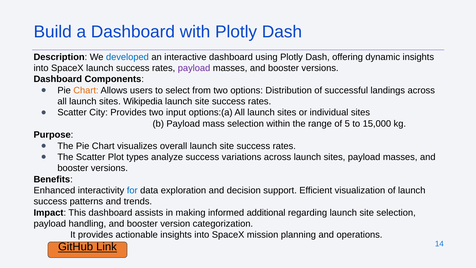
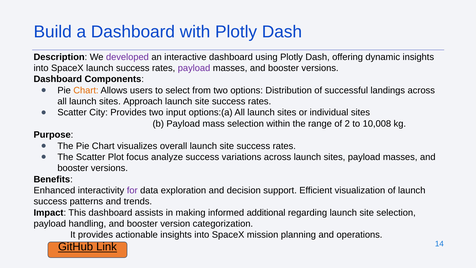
developed colour: blue -> purple
Wikipedia: Wikipedia -> Approach
5: 5 -> 2
15,000: 15,000 -> 10,008
types: types -> focus
for colour: blue -> purple
